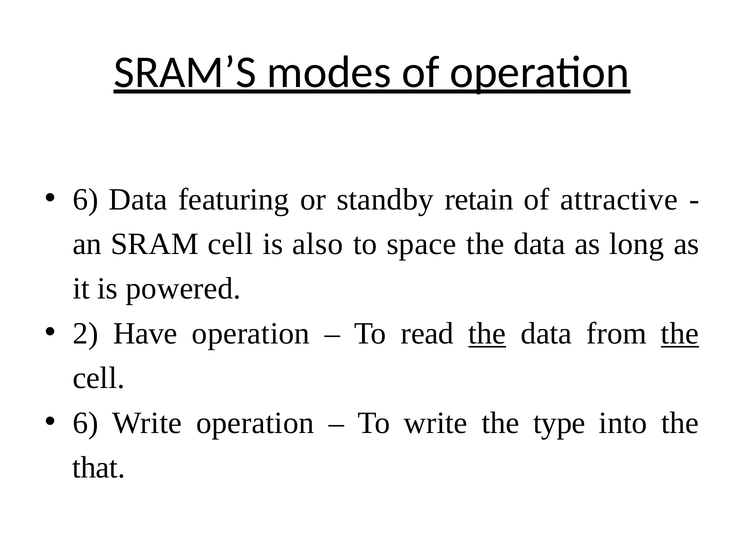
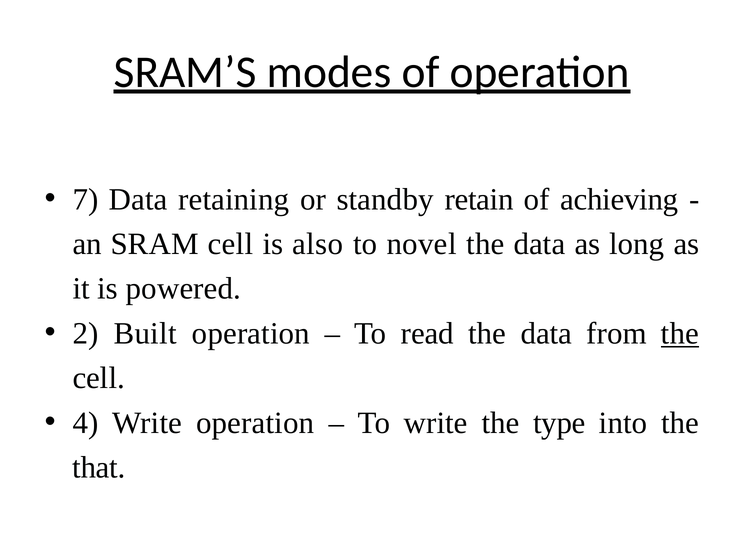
6 at (85, 199): 6 -> 7
featuring: featuring -> retaining
attractive: attractive -> achieving
space: space -> novel
Have: Have -> Built
the at (487, 333) underline: present -> none
6 at (85, 423): 6 -> 4
